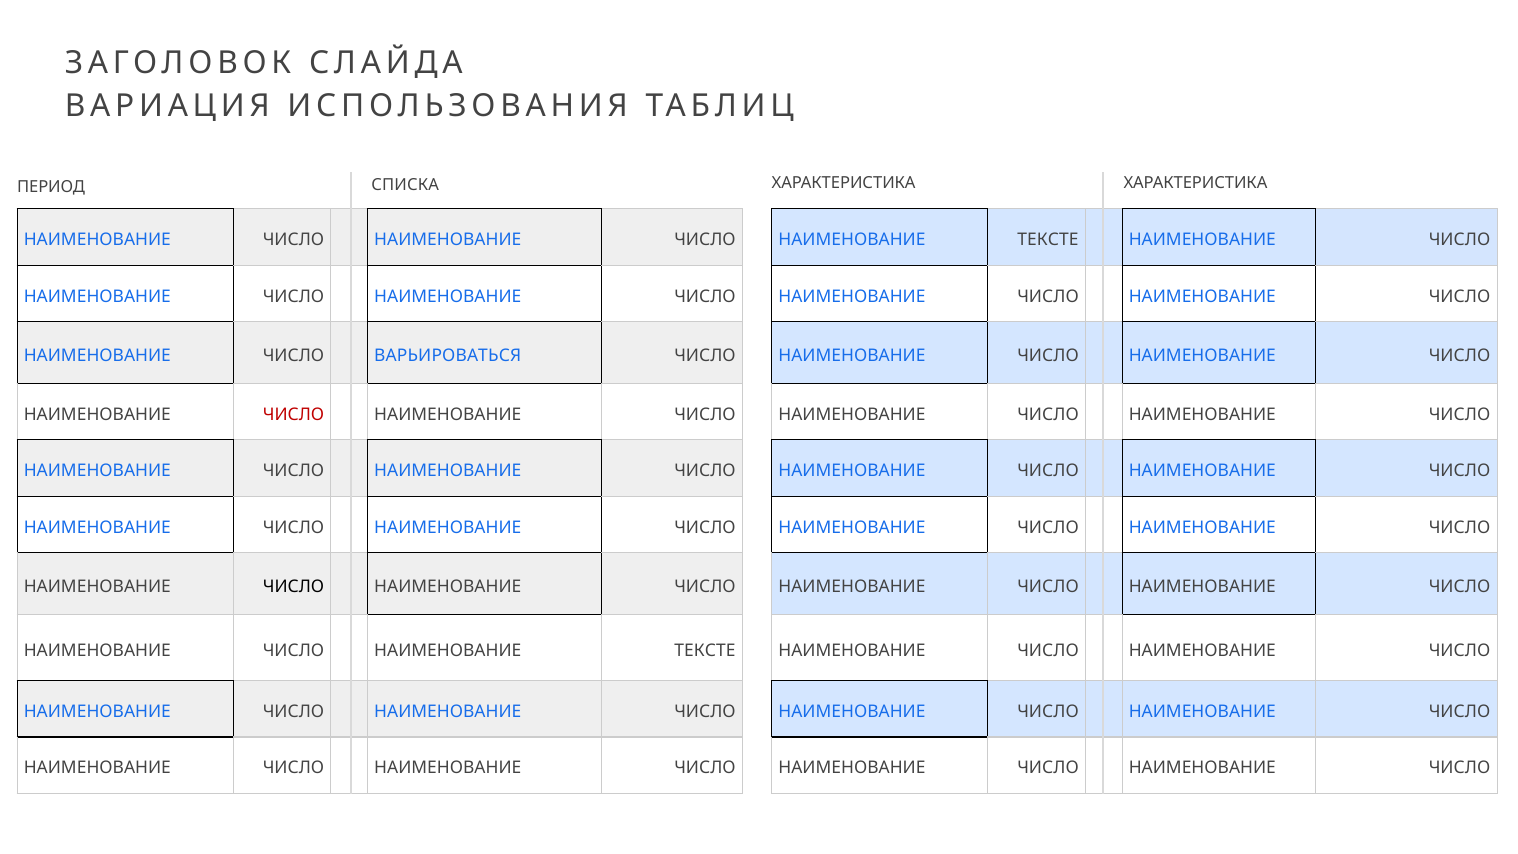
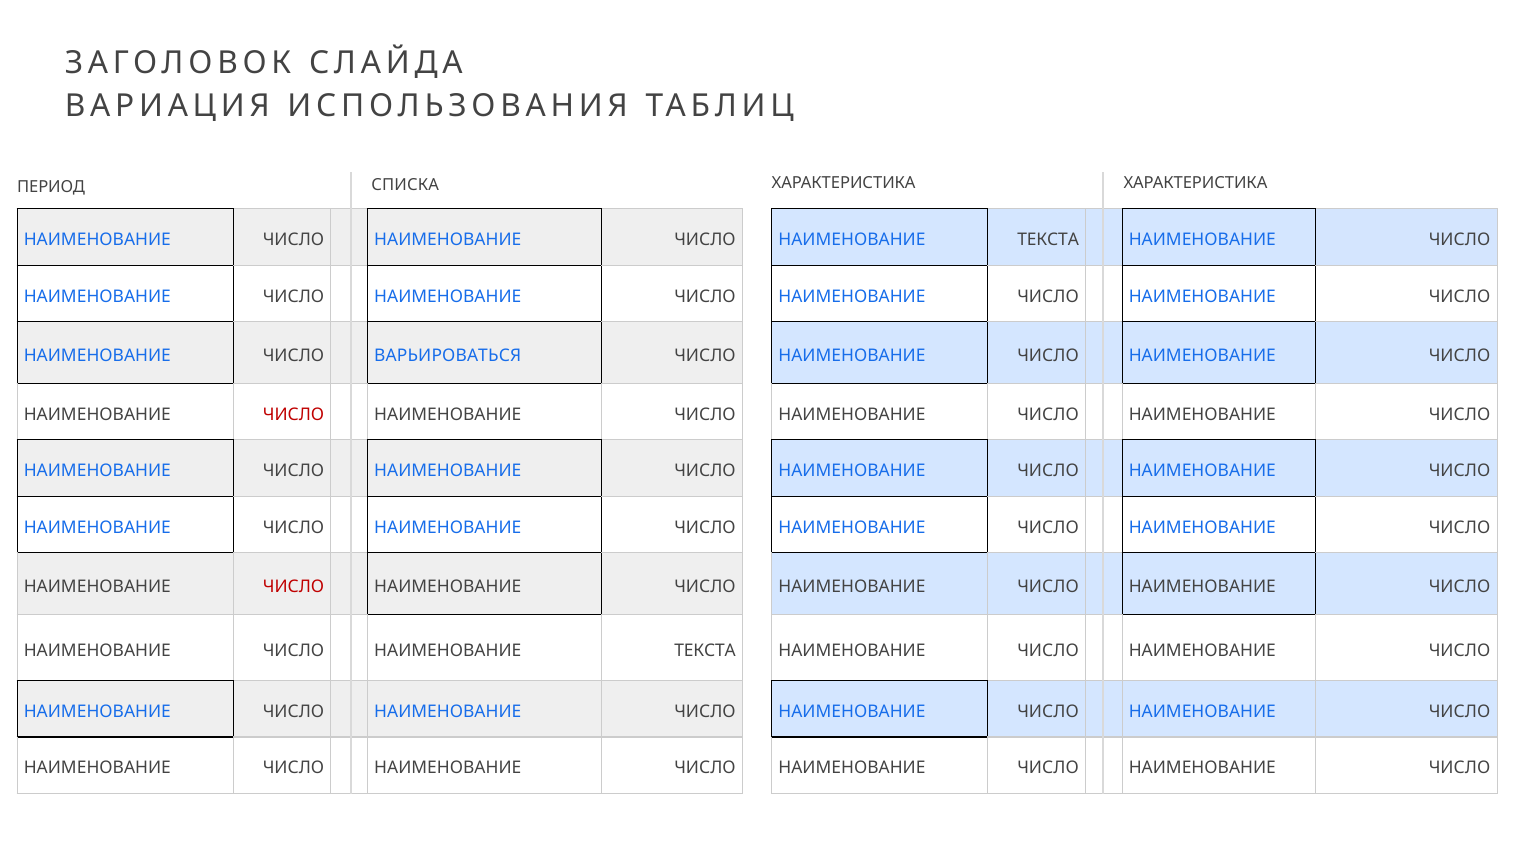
ТЕКСТЕ at (1048, 240): ТЕКСТЕ -> ТЕКСТА
ЧИСЛО at (293, 586) colour: black -> red
ЧИСЛО НАИМЕНОВАНИЕ ТЕКСТЕ: ТЕКСТЕ -> ТЕКСТА
